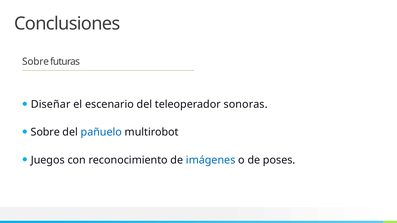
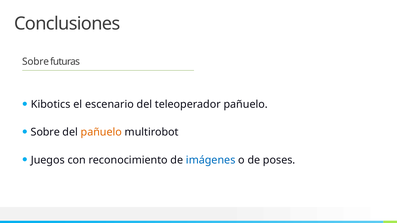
Diseñar: Diseñar -> Kibotics
teleoperador sonoras: sonoras -> pañuelo
pañuelo at (101, 132) colour: blue -> orange
